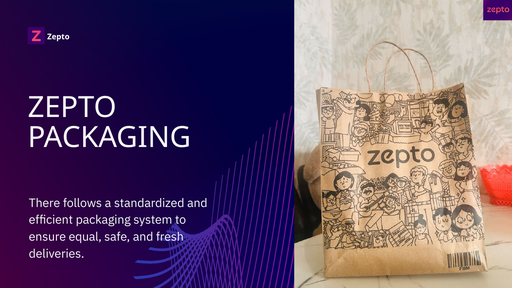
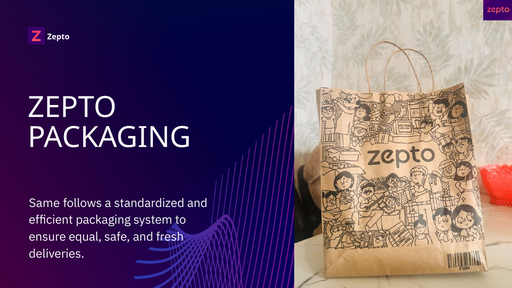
There: There -> Same
